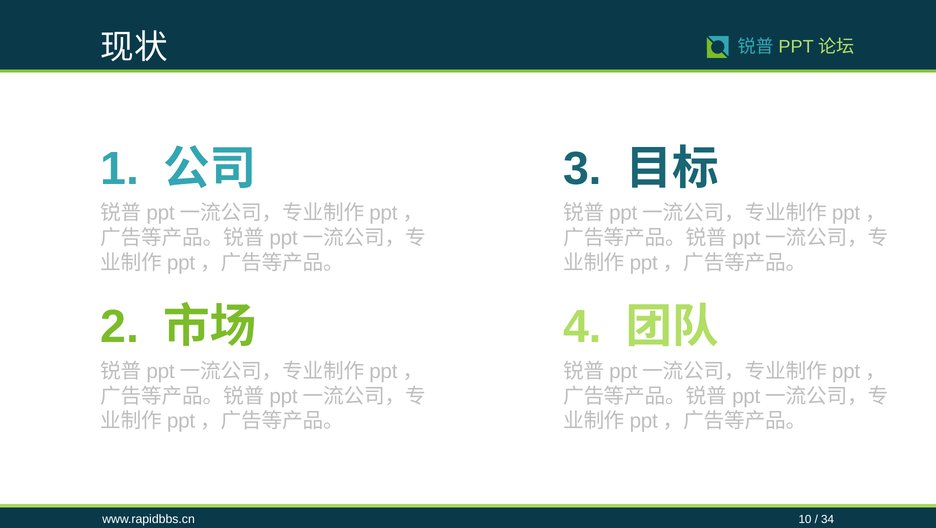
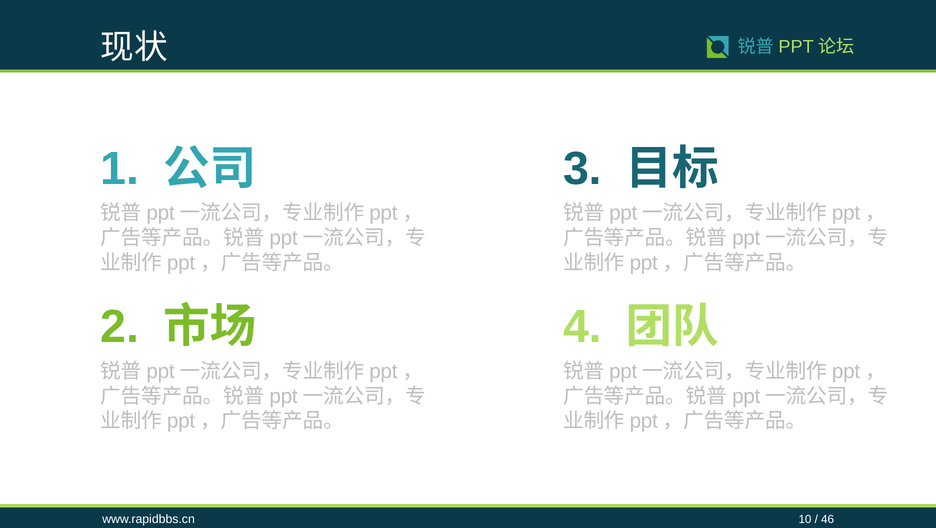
34: 34 -> 46
